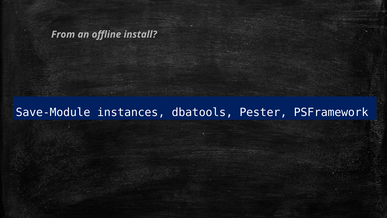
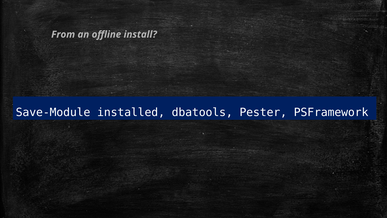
instances: instances -> installed
